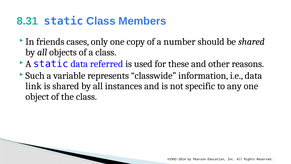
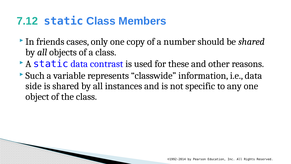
8.31: 8.31 -> 7.12
referred: referred -> contrast
link: link -> side
